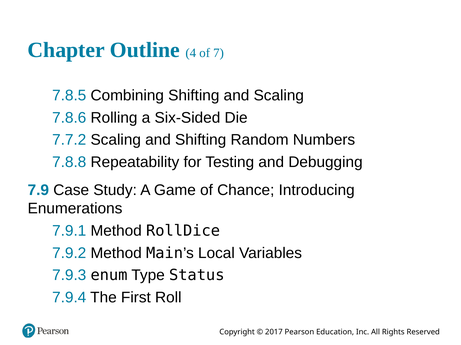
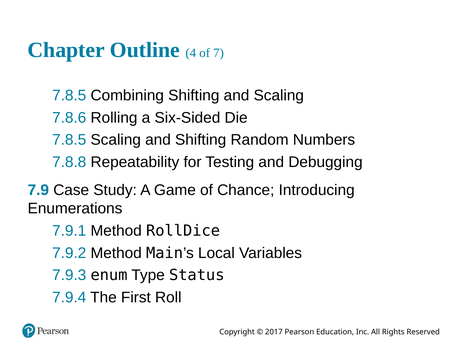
7.7.2 at (69, 140): 7.7.2 -> 7.8.5
